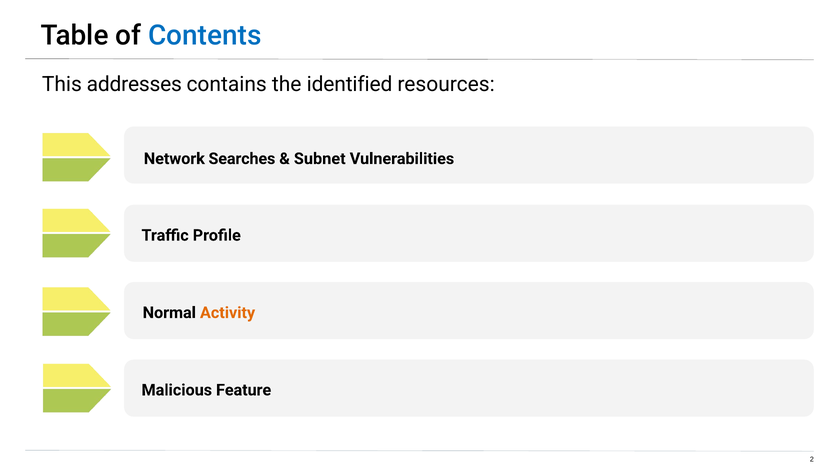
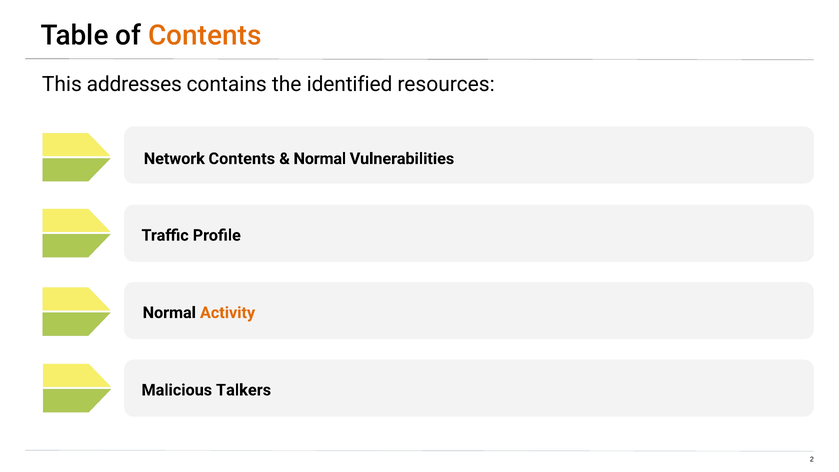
Contents at (205, 36) colour: blue -> orange
Network Searches: Searches -> Contents
Subnet at (320, 159): Subnet -> Normal
Feature: Feature -> Talkers
